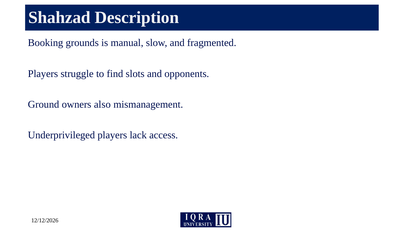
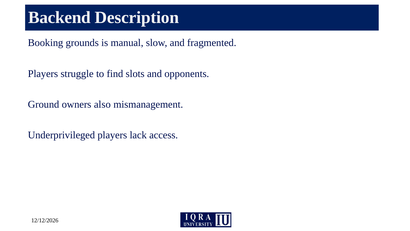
Shahzad: Shahzad -> Backend
